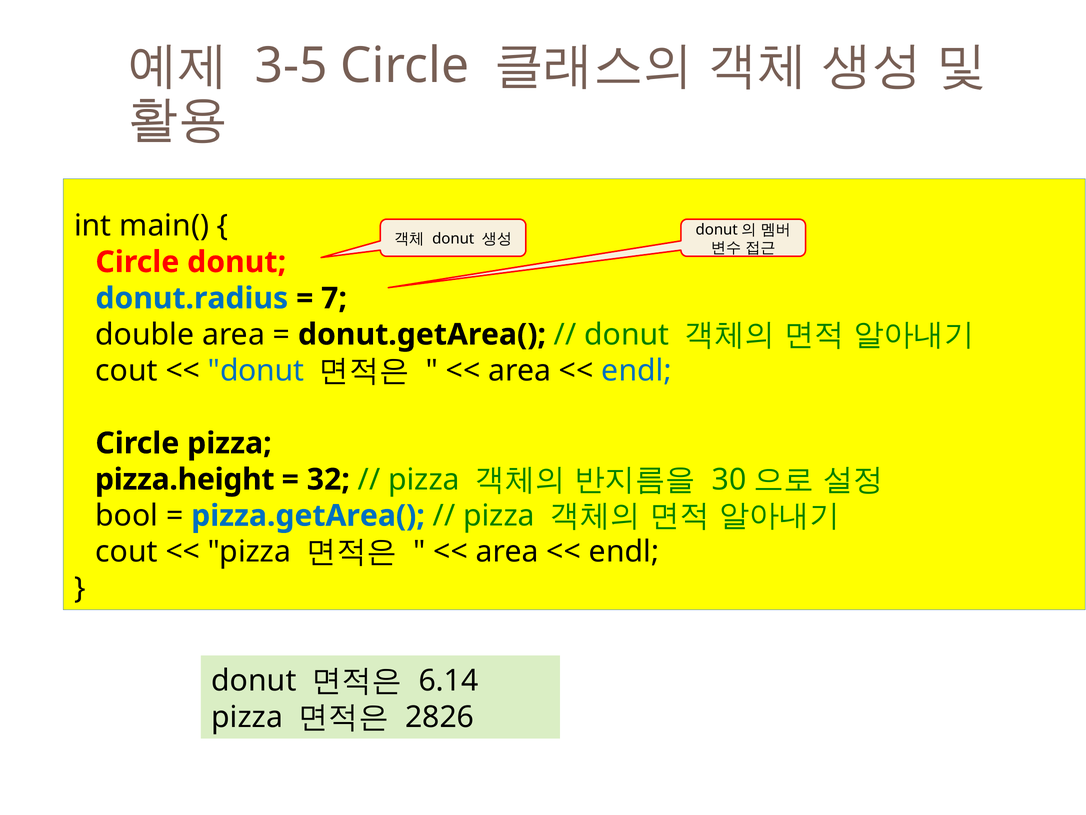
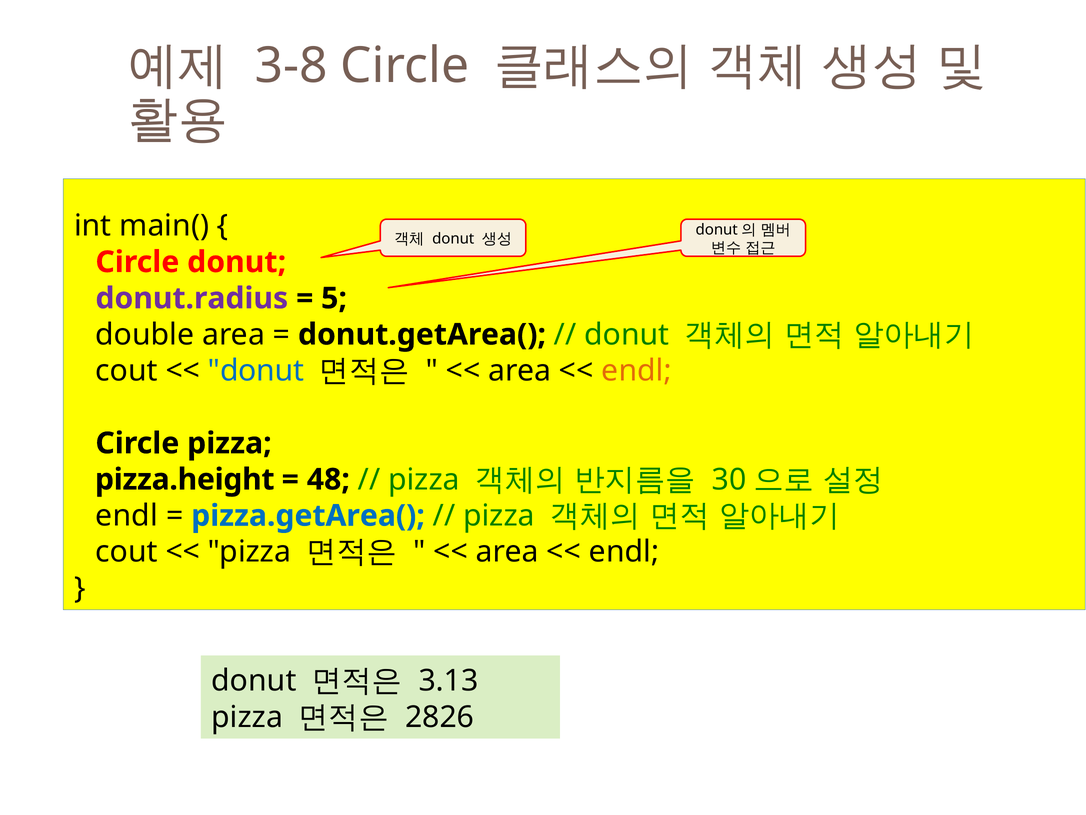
3-5: 3-5 -> 3-8
donut.radius colour: blue -> purple
7: 7 -> 5
endl at (637, 371) colour: blue -> orange
32: 32 -> 48
bool at (127, 515): bool -> endl
6.14: 6.14 -> 3.13
